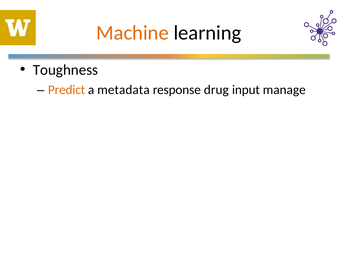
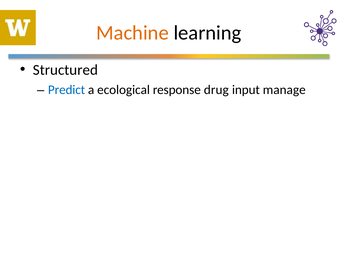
Toughness: Toughness -> Structured
Predict colour: orange -> blue
metadata: metadata -> ecological
